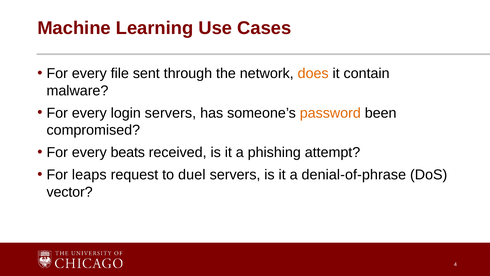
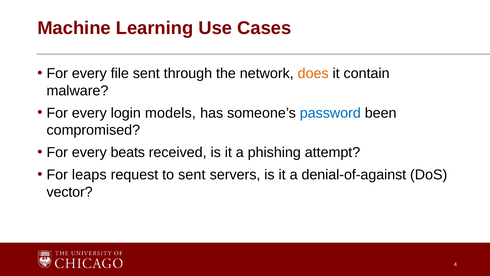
login servers: servers -> models
password colour: orange -> blue
to duel: duel -> sent
denial-of-phrase: denial-of-phrase -> denial-of-against
